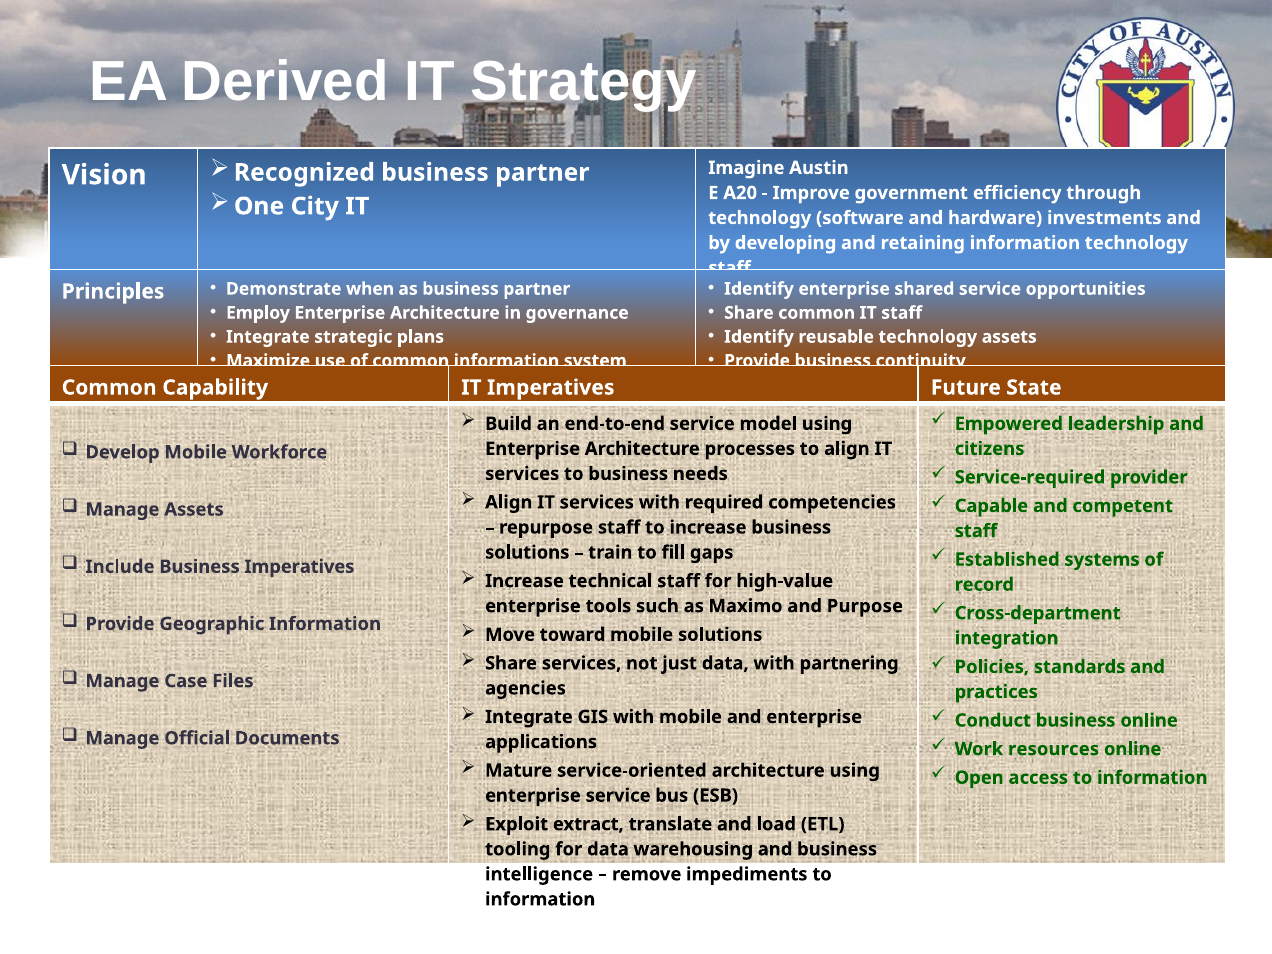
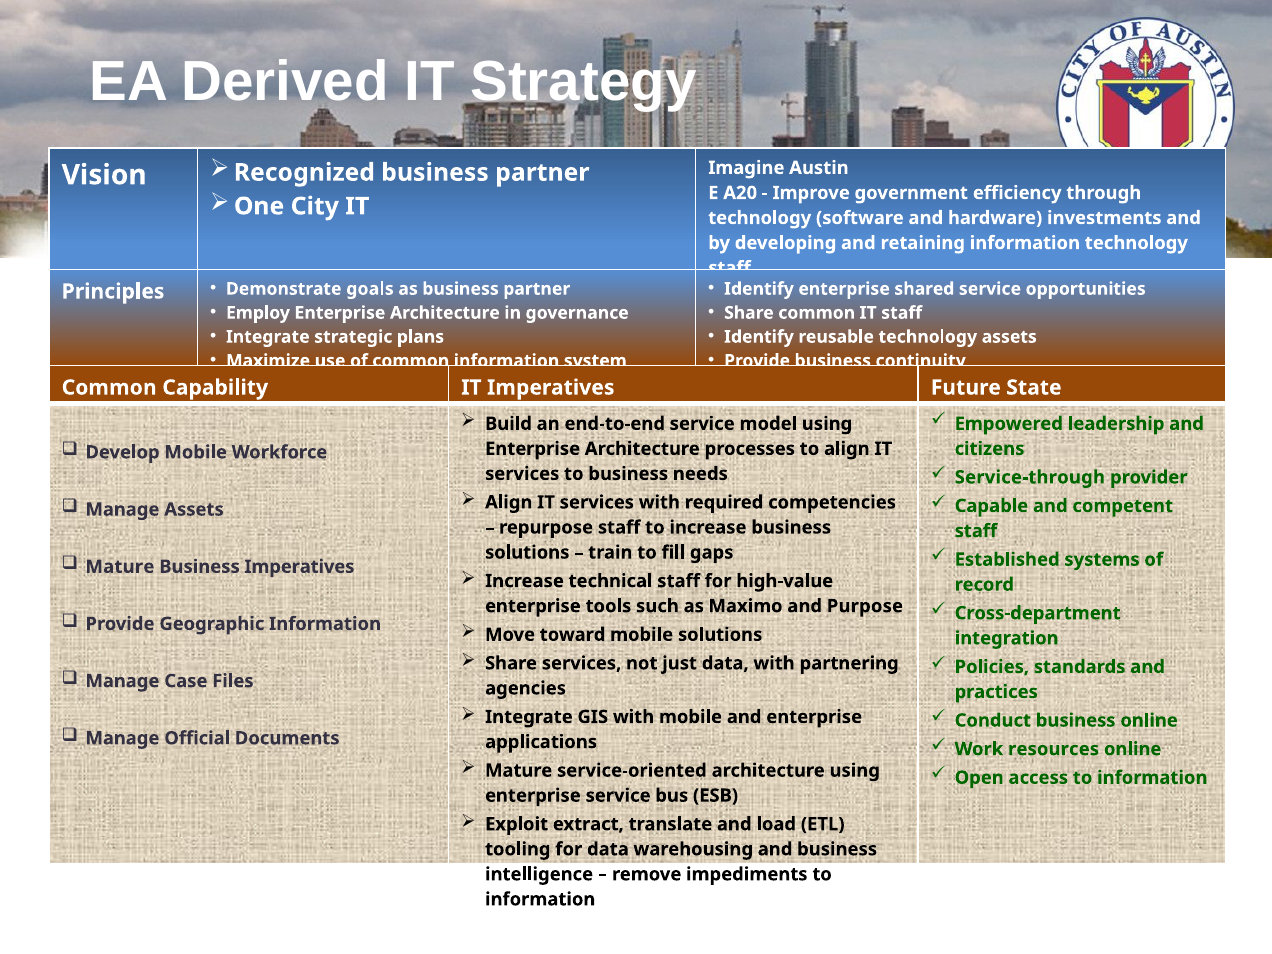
when: when -> goals
Service-required: Service-required -> Service-through
Include at (120, 567): Include -> Mature
